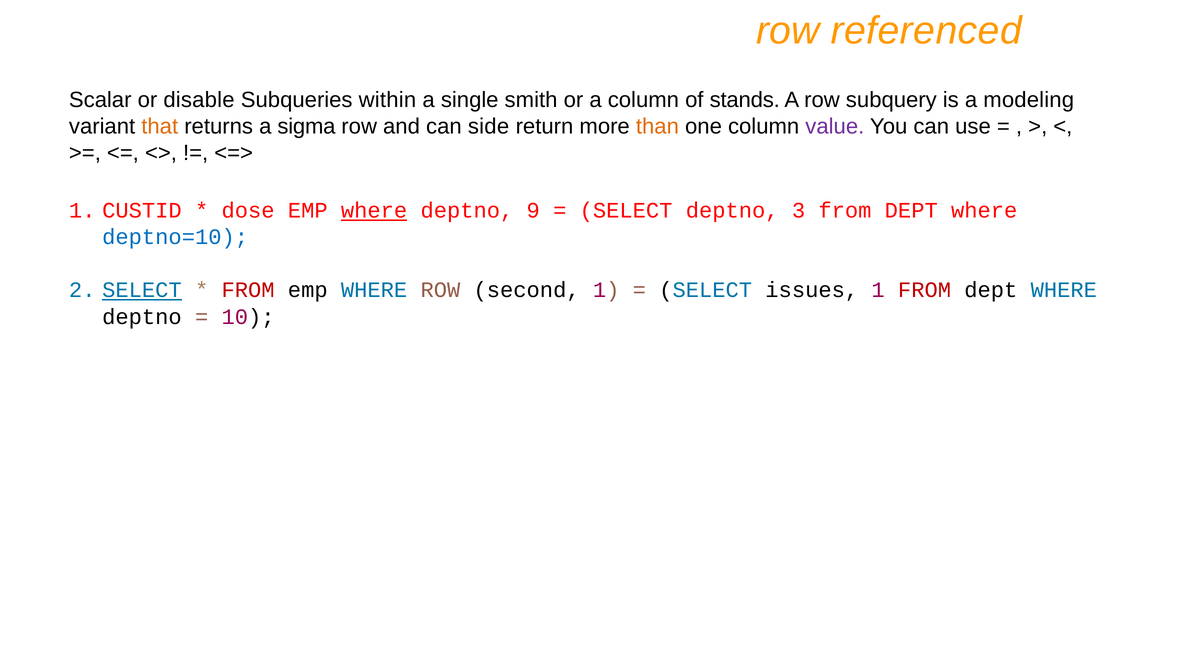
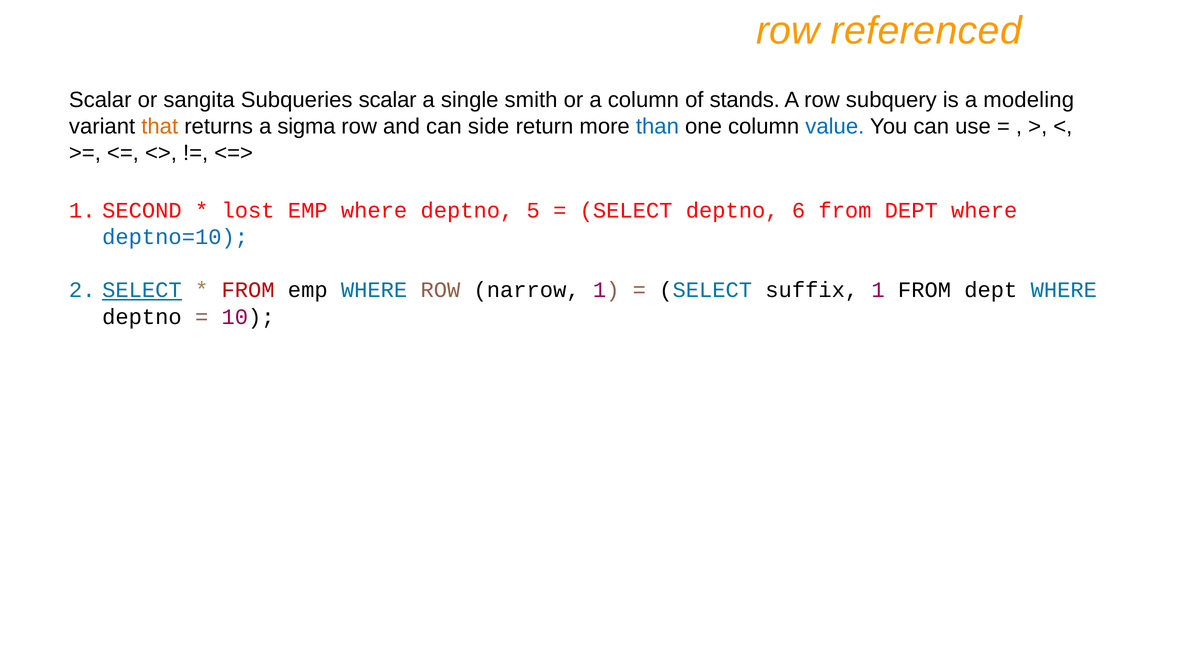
disable: disable -> sangita
Subqueries within: within -> scalar
than colour: orange -> blue
value colour: purple -> blue
CUSTID: CUSTID -> SECOND
dose: dose -> lost
where at (374, 211) underline: present -> none
9: 9 -> 5
3: 3 -> 6
second: second -> narrow
issues: issues -> suffix
FROM at (925, 290) colour: red -> black
